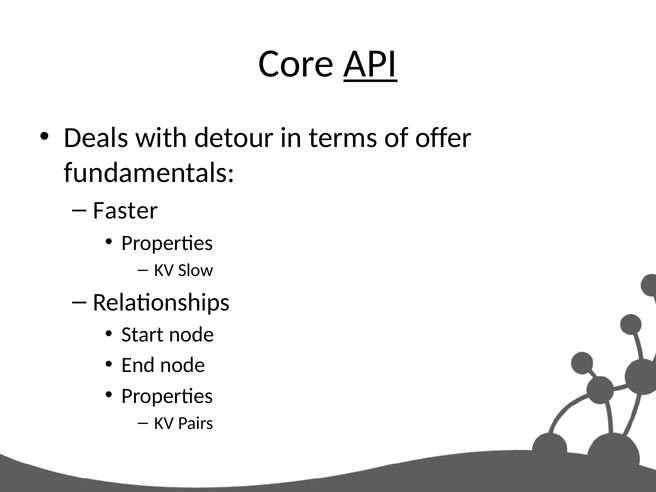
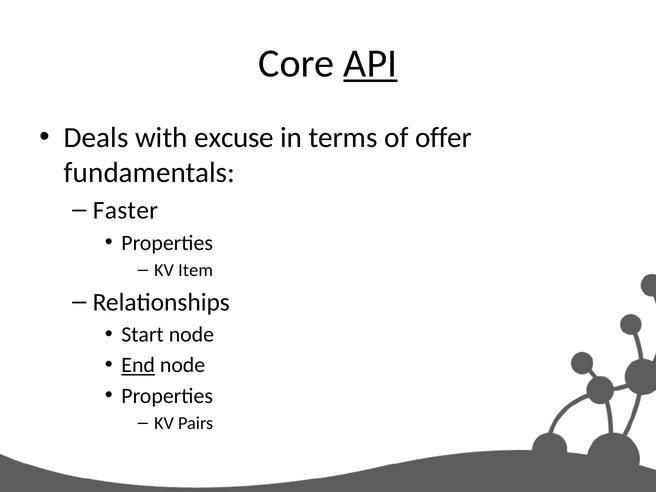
detour: detour -> excuse
Slow: Slow -> Item
End underline: none -> present
